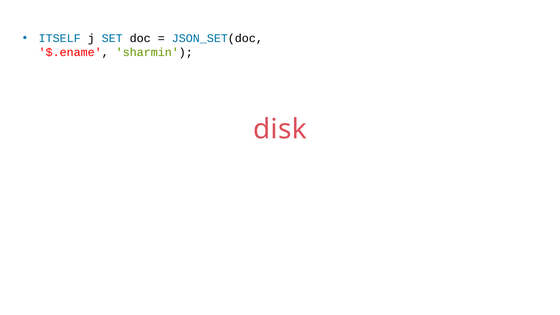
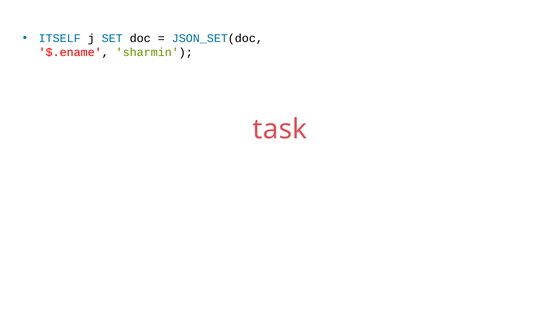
disk: disk -> task
